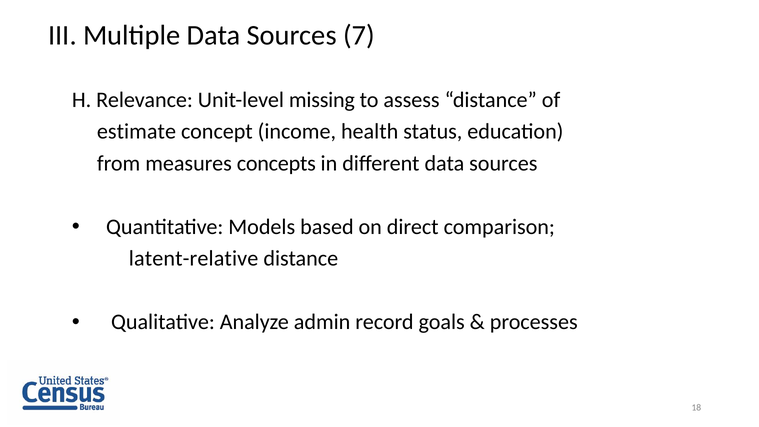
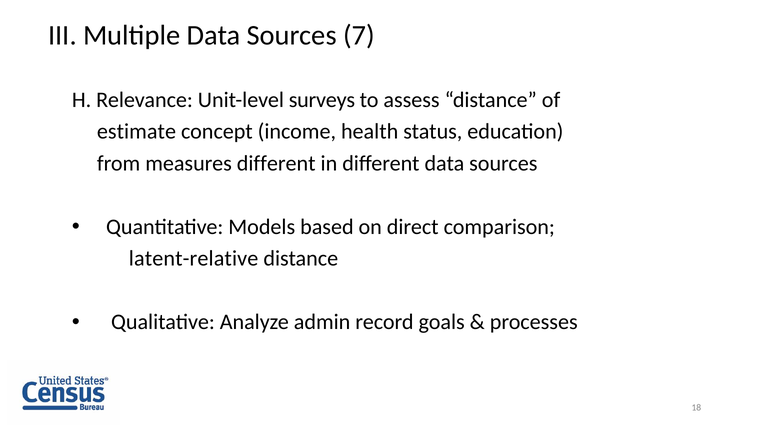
missing: missing -> surveys
measures concepts: concepts -> different
